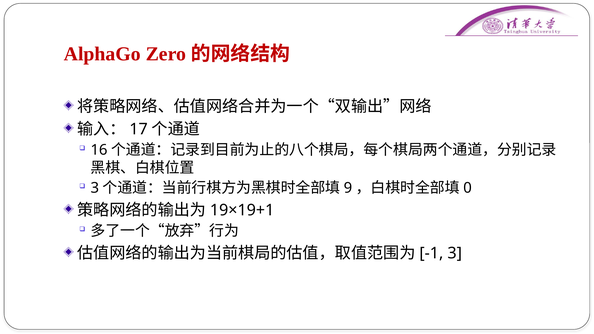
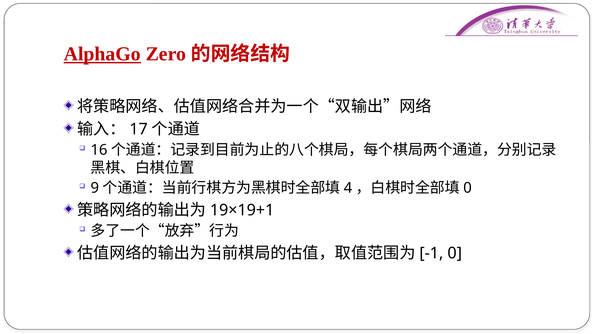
AlphaGo underline: none -> present
3 at (95, 188): 3 -> 9
9: 9 -> 4
3 at (455, 253): 3 -> 0
